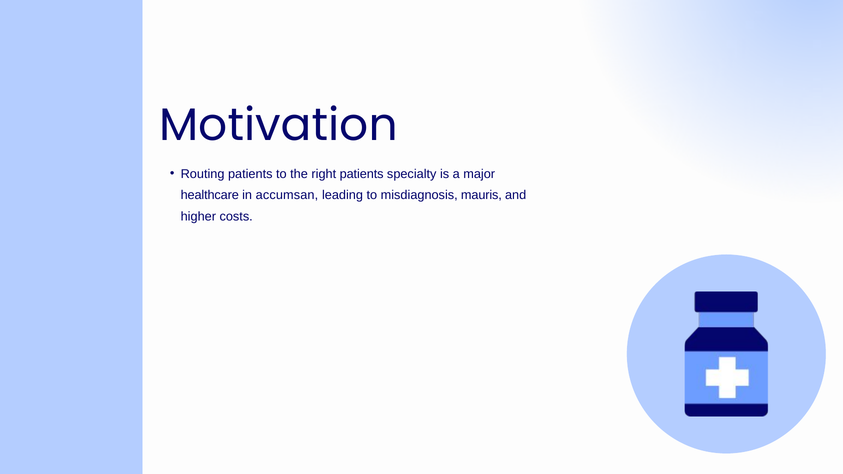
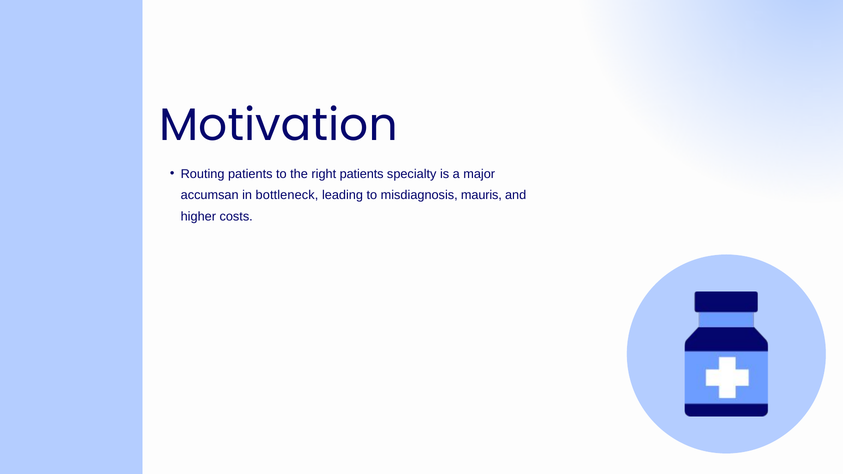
healthcare: healthcare -> accumsan
accumsan: accumsan -> bottleneck
